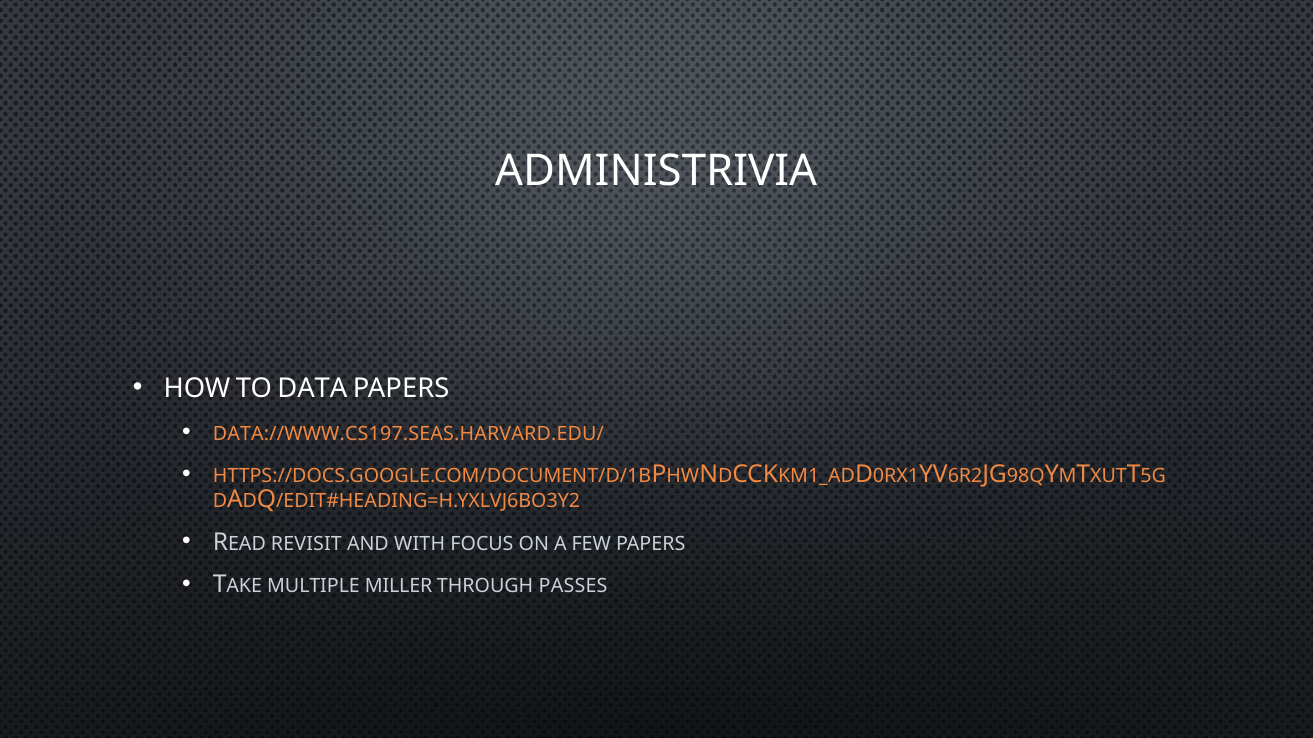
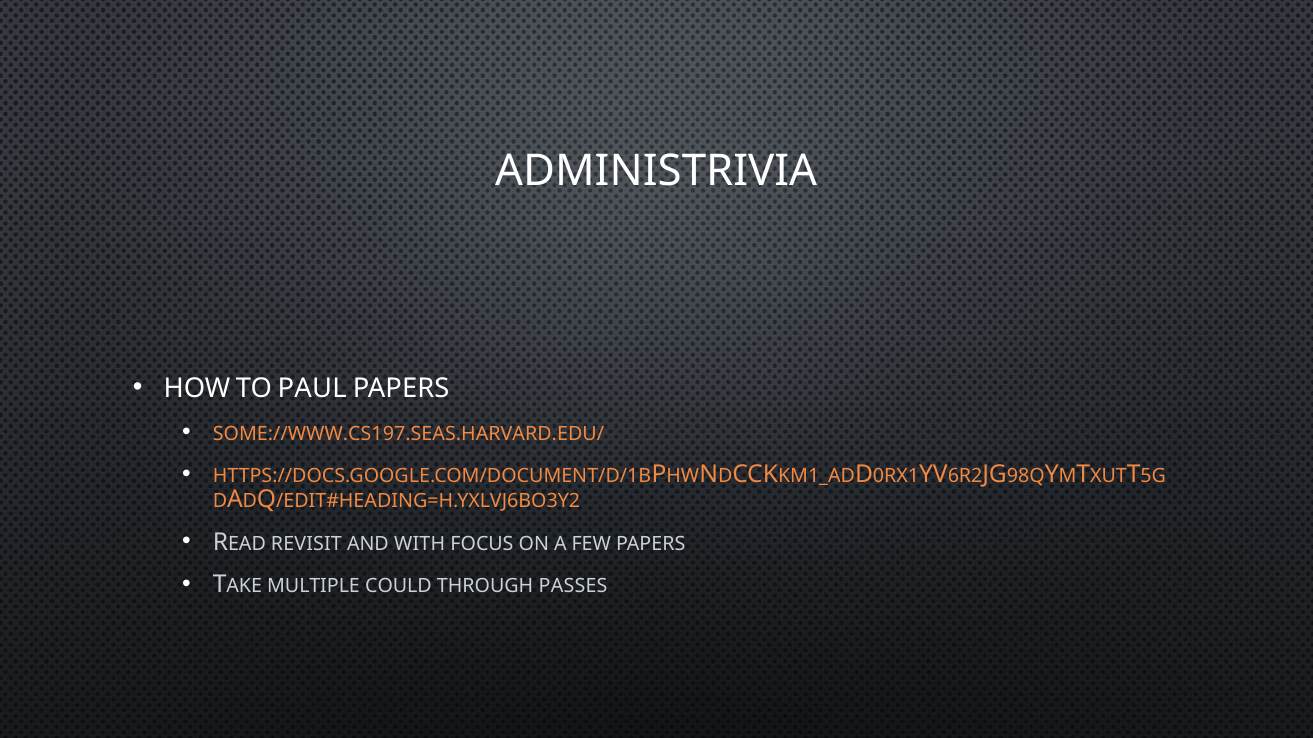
DATA: DATA -> PAUL
DATA://WWW.CS197.SEAS.HARVARD.EDU/: DATA://WWW.CS197.SEAS.HARVARD.EDU/ -> SOME://WWW.CS197.SEAS.HARVARD.EDU/
MILLER: MILLER -> COULD
